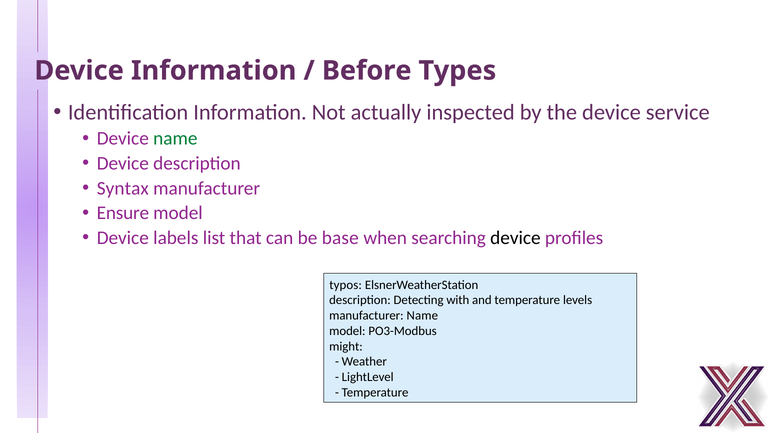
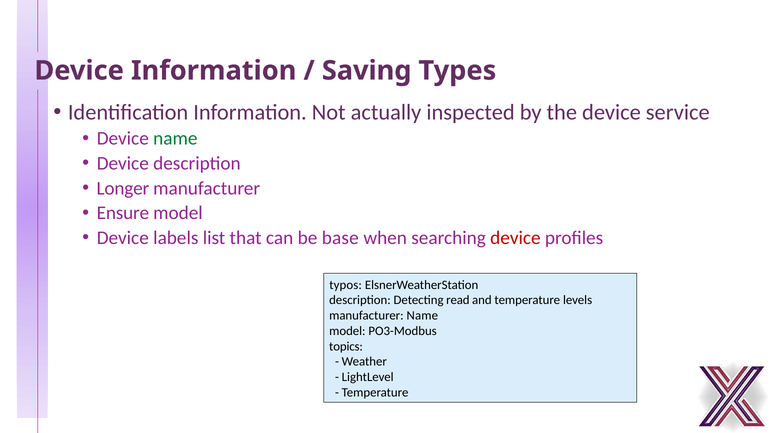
Before: Before -> Saving
Syntax: Syntax -> Longer
device at (515, 238) colour: black -> red
with: with -> read
might: might -> topics
